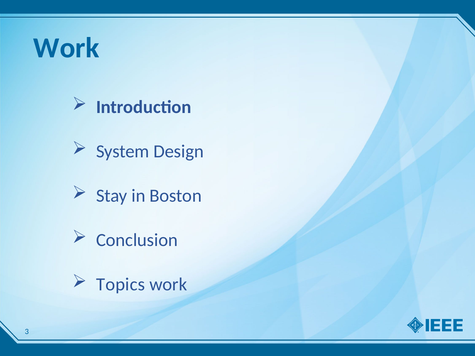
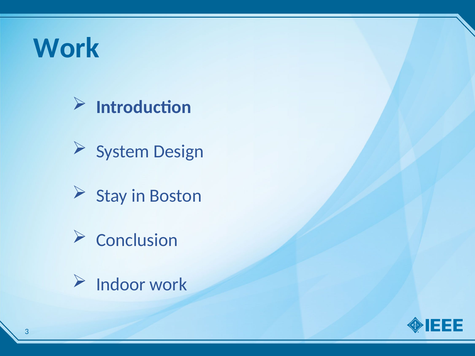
Topics: Topics -> Indoor
